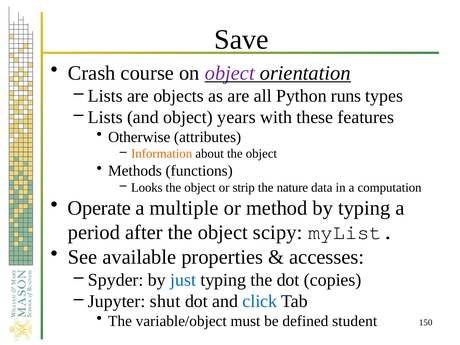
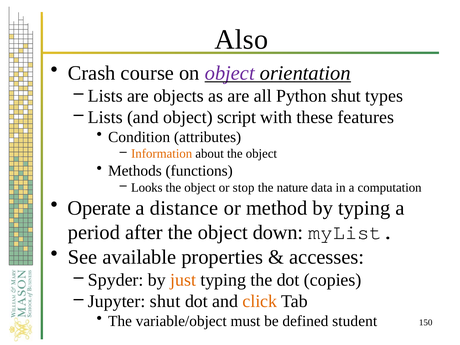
Save: Save -> Also
Python runs: runs -> shut
years: years -> script
Otherwise: Otherwise -> Condition
strip: strip -> stop
multiple: multiple -> distance
scipy: scipy -> down
just colour: blue -> orange
click colour: blue -> orange
